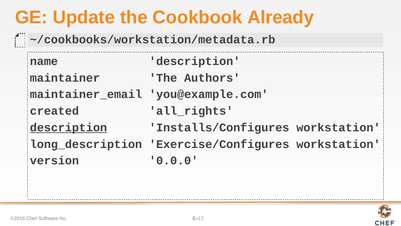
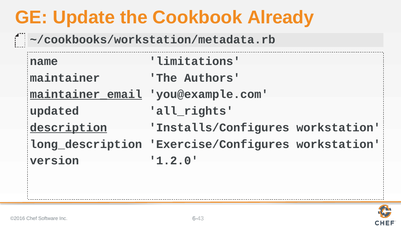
name description: description -> limitations
maintainer_email underline: none -> present
created: created -> updated
0.0.0: 0.0.0 -> 1.2.0
